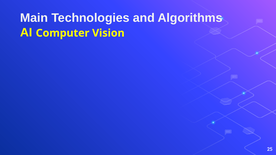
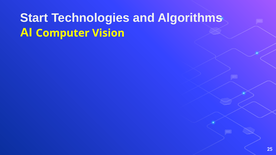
Main: Main -> Start
